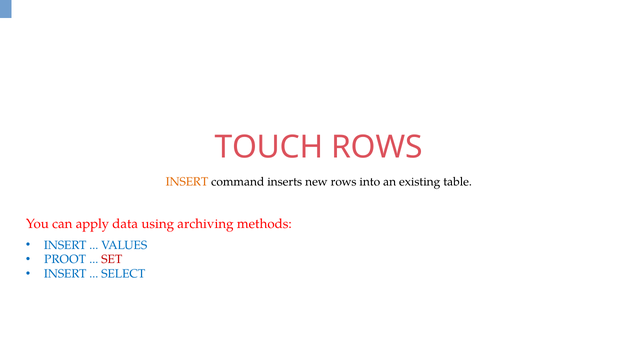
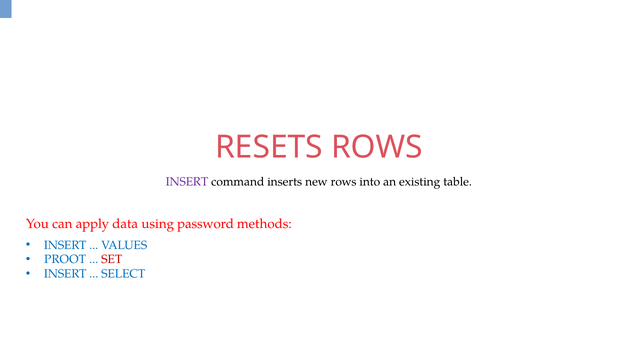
TOUCH: TOUCH -> RESETS
INSERT at (187, 182) colour: orange -> purple
archiving: archiving -> password
